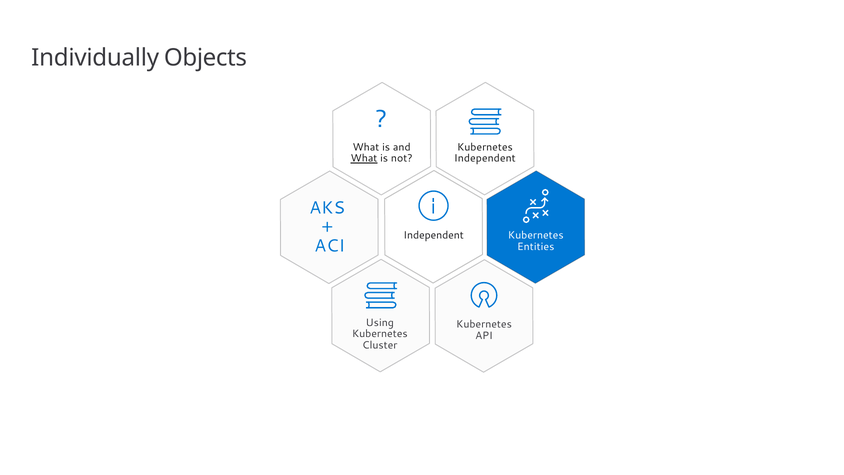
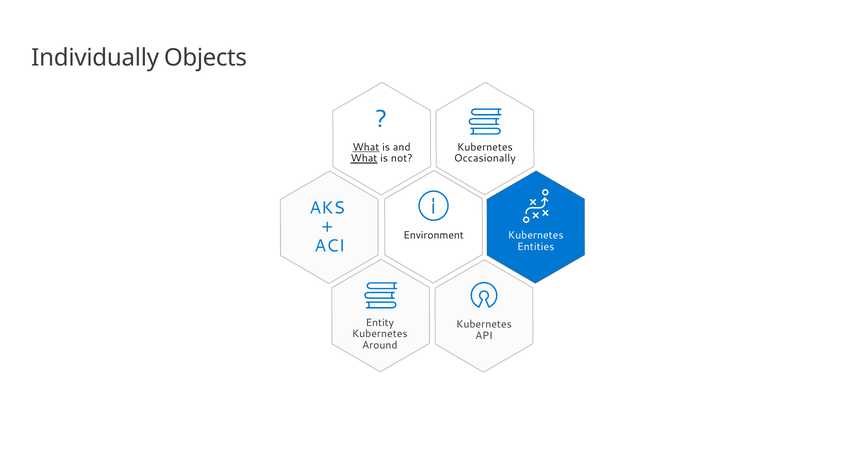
What at (366, 147) underline: none -> present
Independent at (485, 158): Independent -> Occasionally
Independent at (434, 235): Independent -> Environment
Using: Using -> Entity
Cluster: Cluster -> Around
